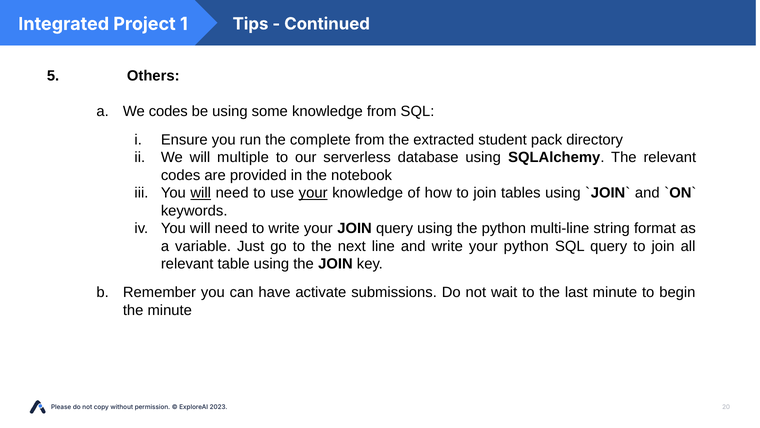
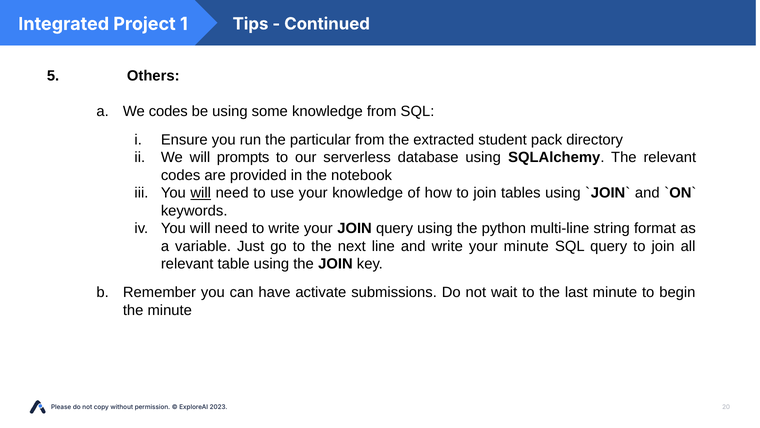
complete: complete -> particular
multiple: multiple -> prompts
your at (313, 193) underline: present -> none
your python: python -> minute
